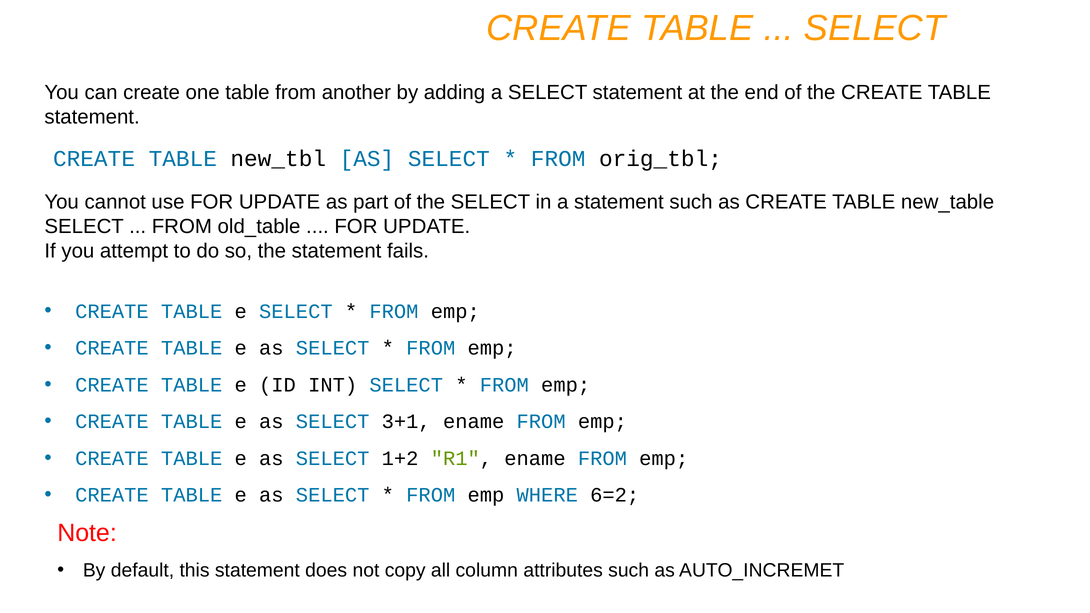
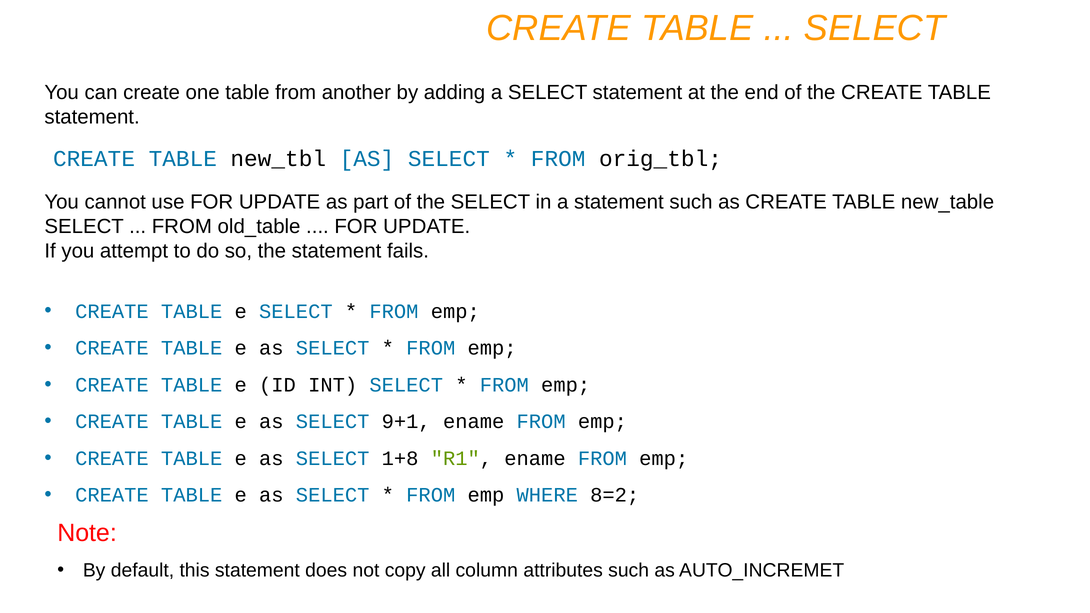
3+1: 3+1 -> 9+1
1+2: 1+2 -> 1+8
6=2: 6=2 -> 8=2
